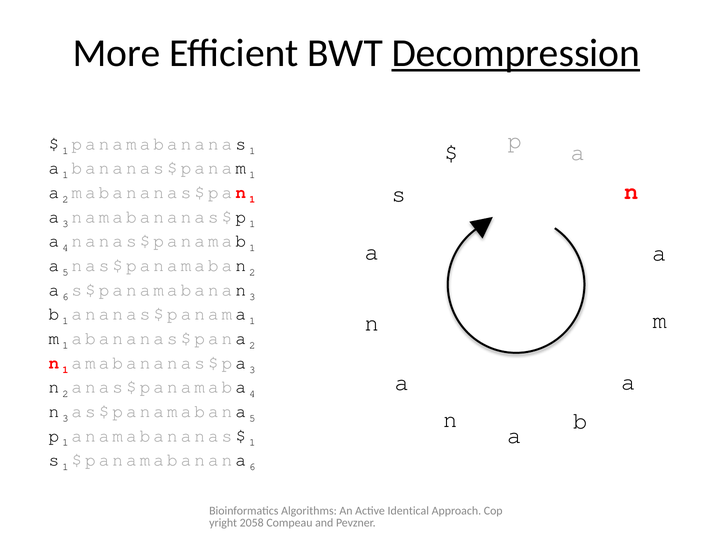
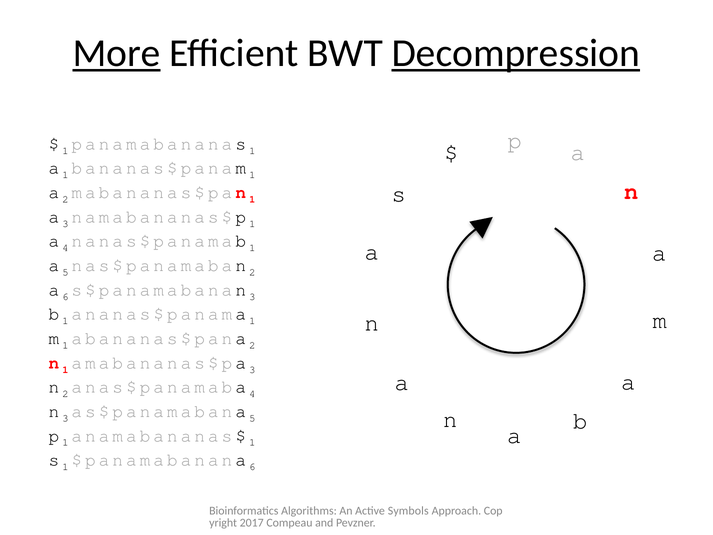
More underline: none -> present
Identical: Identical -> Symbols
2058: 2058 -> 2017
